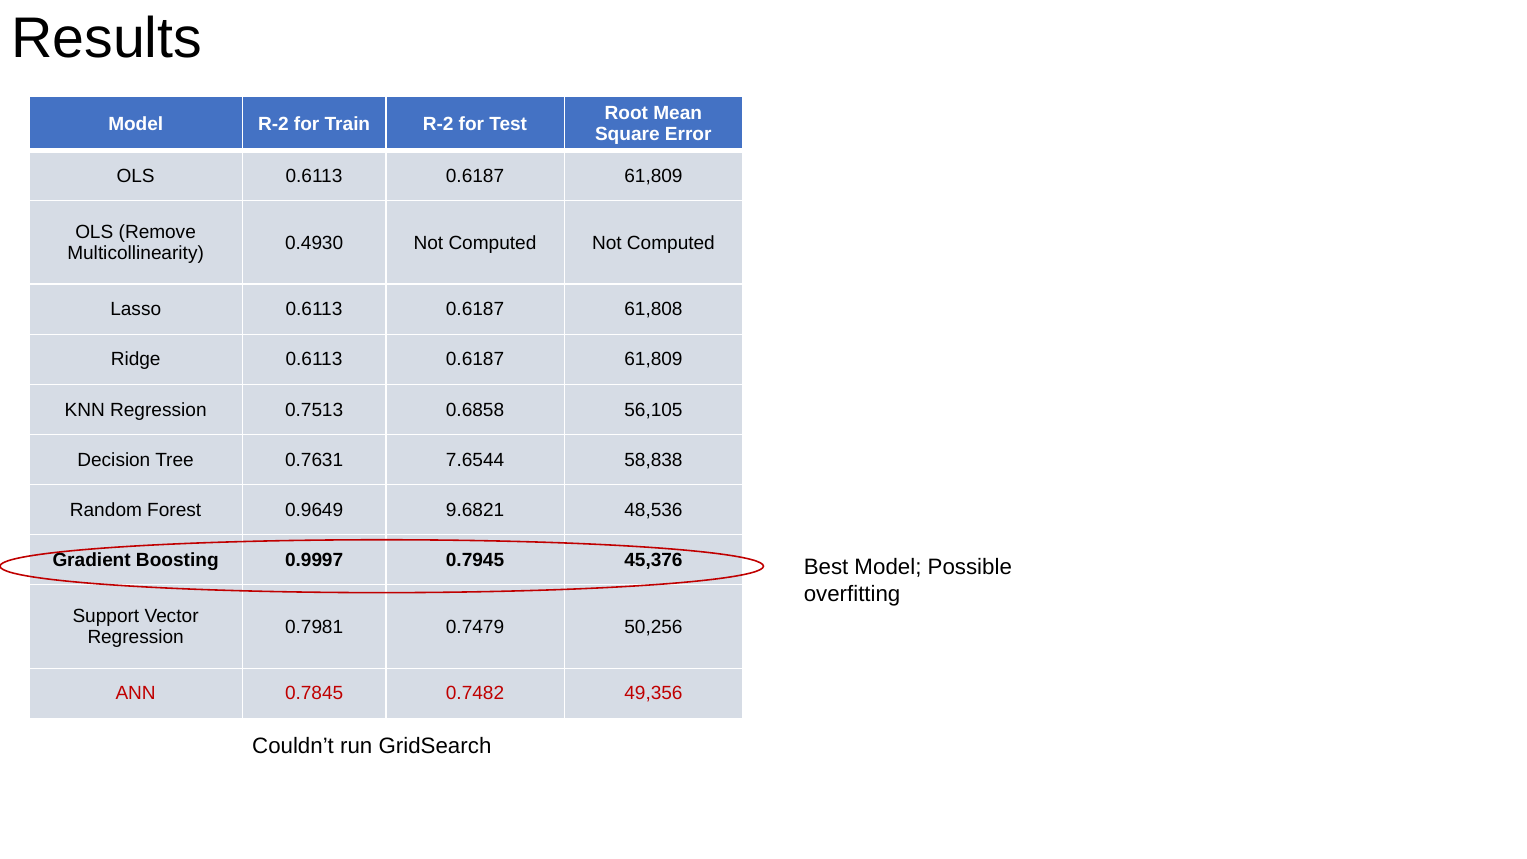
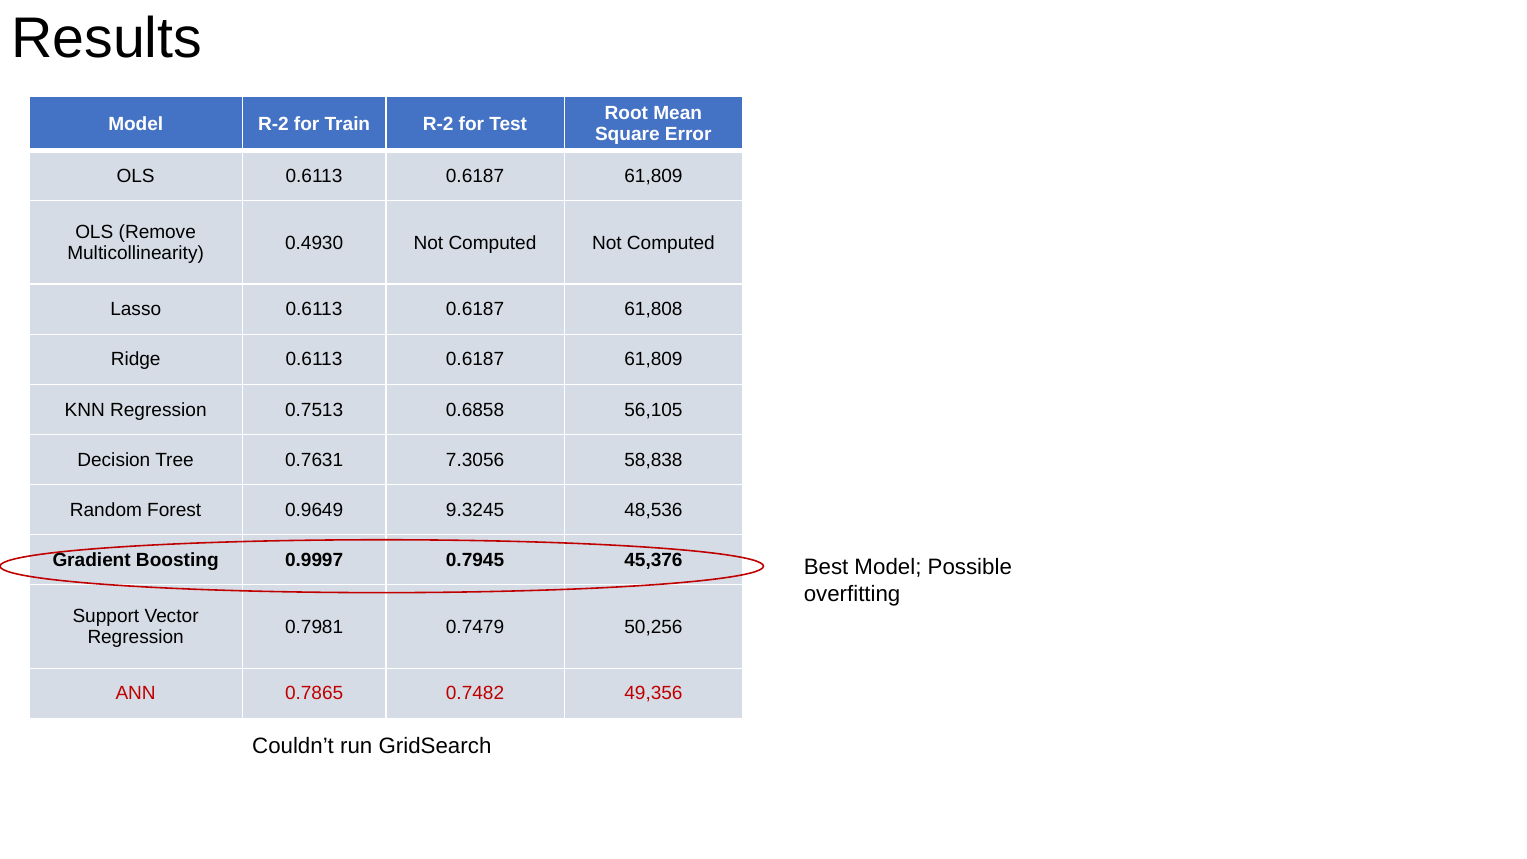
7.6544: 7.6544 -> 7.3056
9.6821: 9.6821 -> 9.3245
0.7845: 0.7845 -> 0.7865
